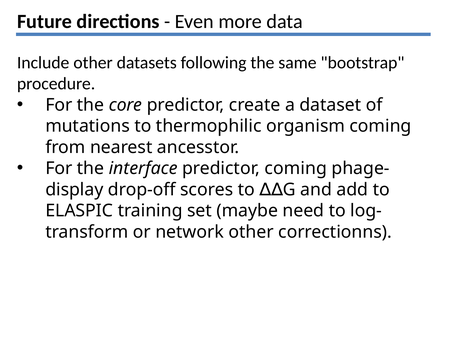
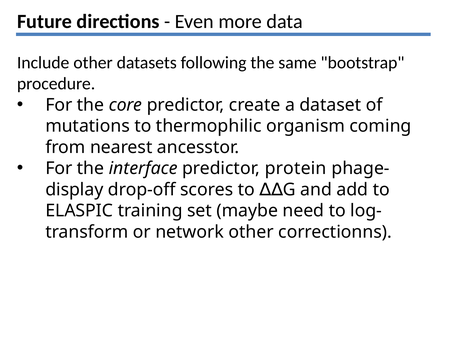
predictor coming: coming -> protein
